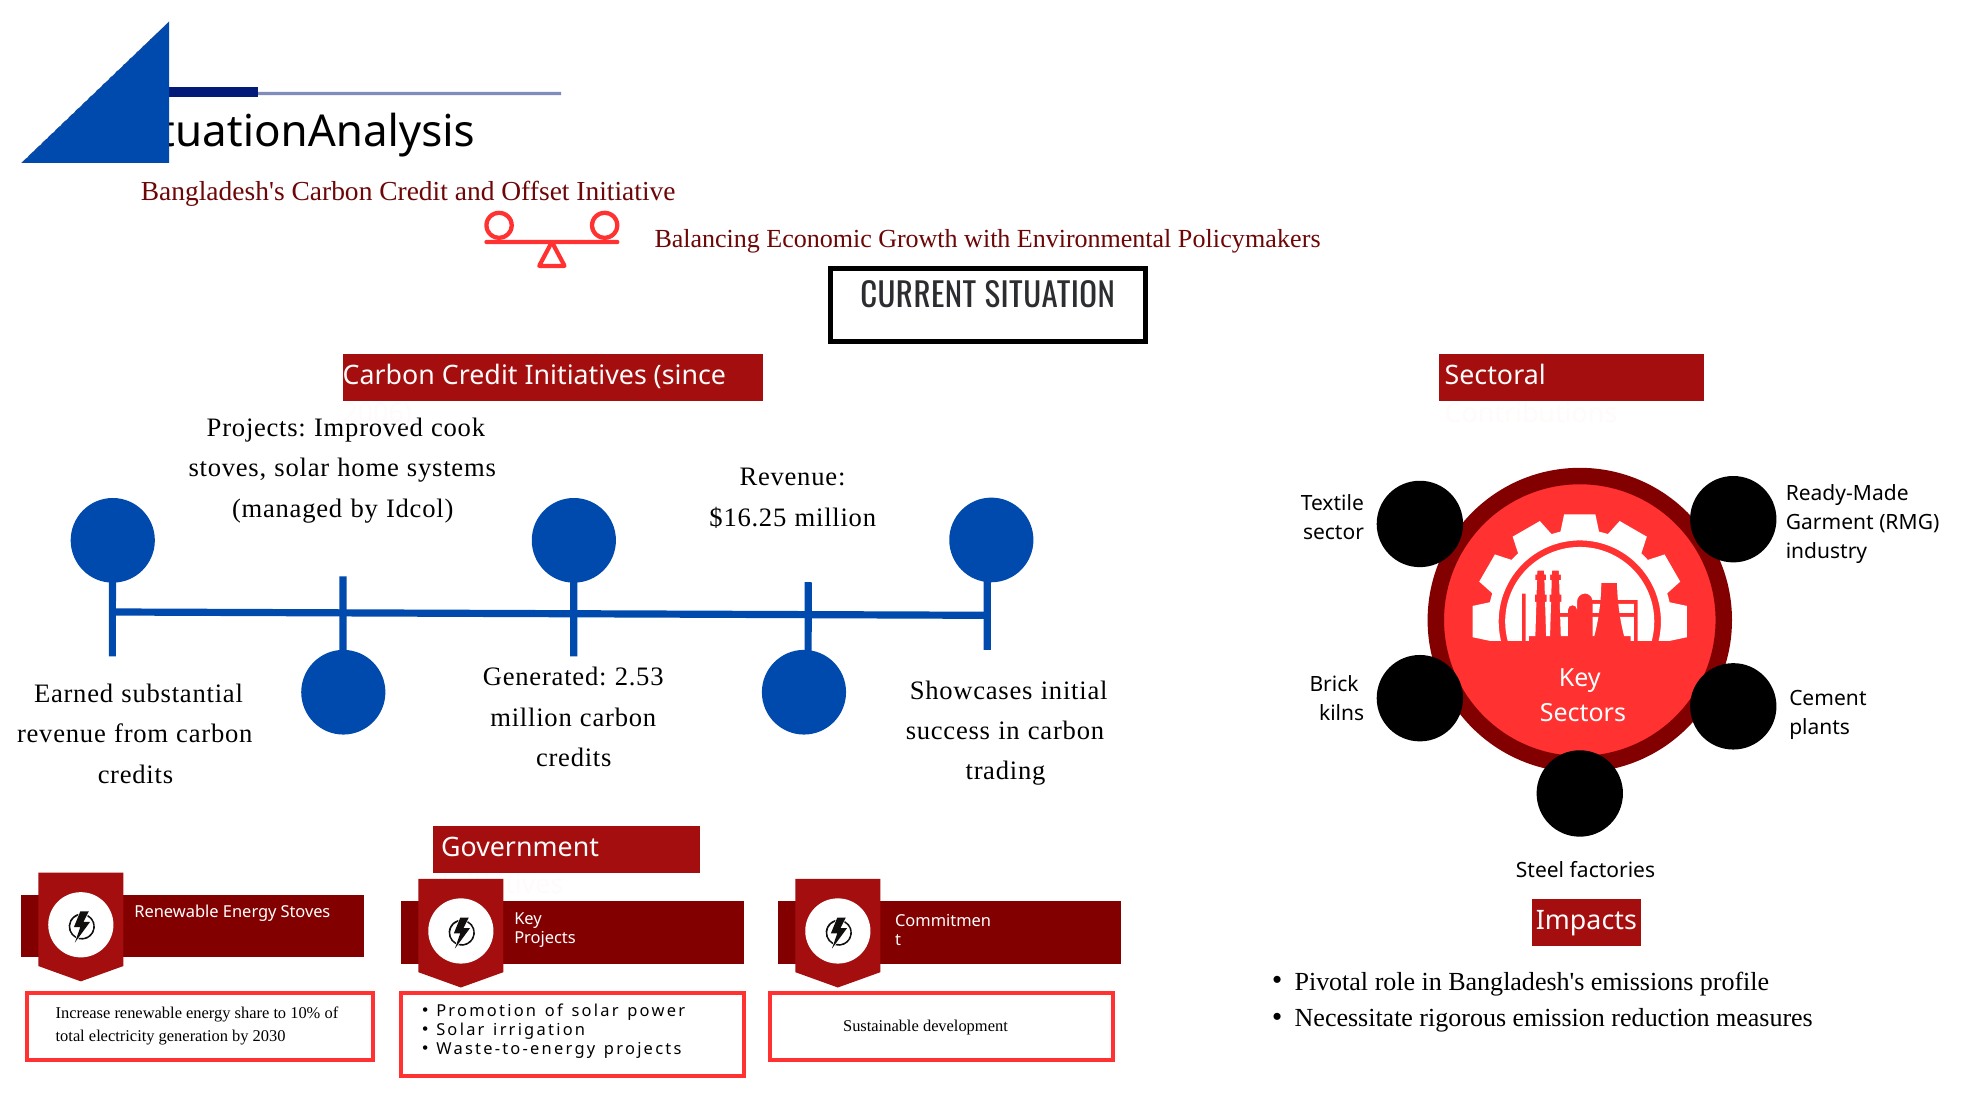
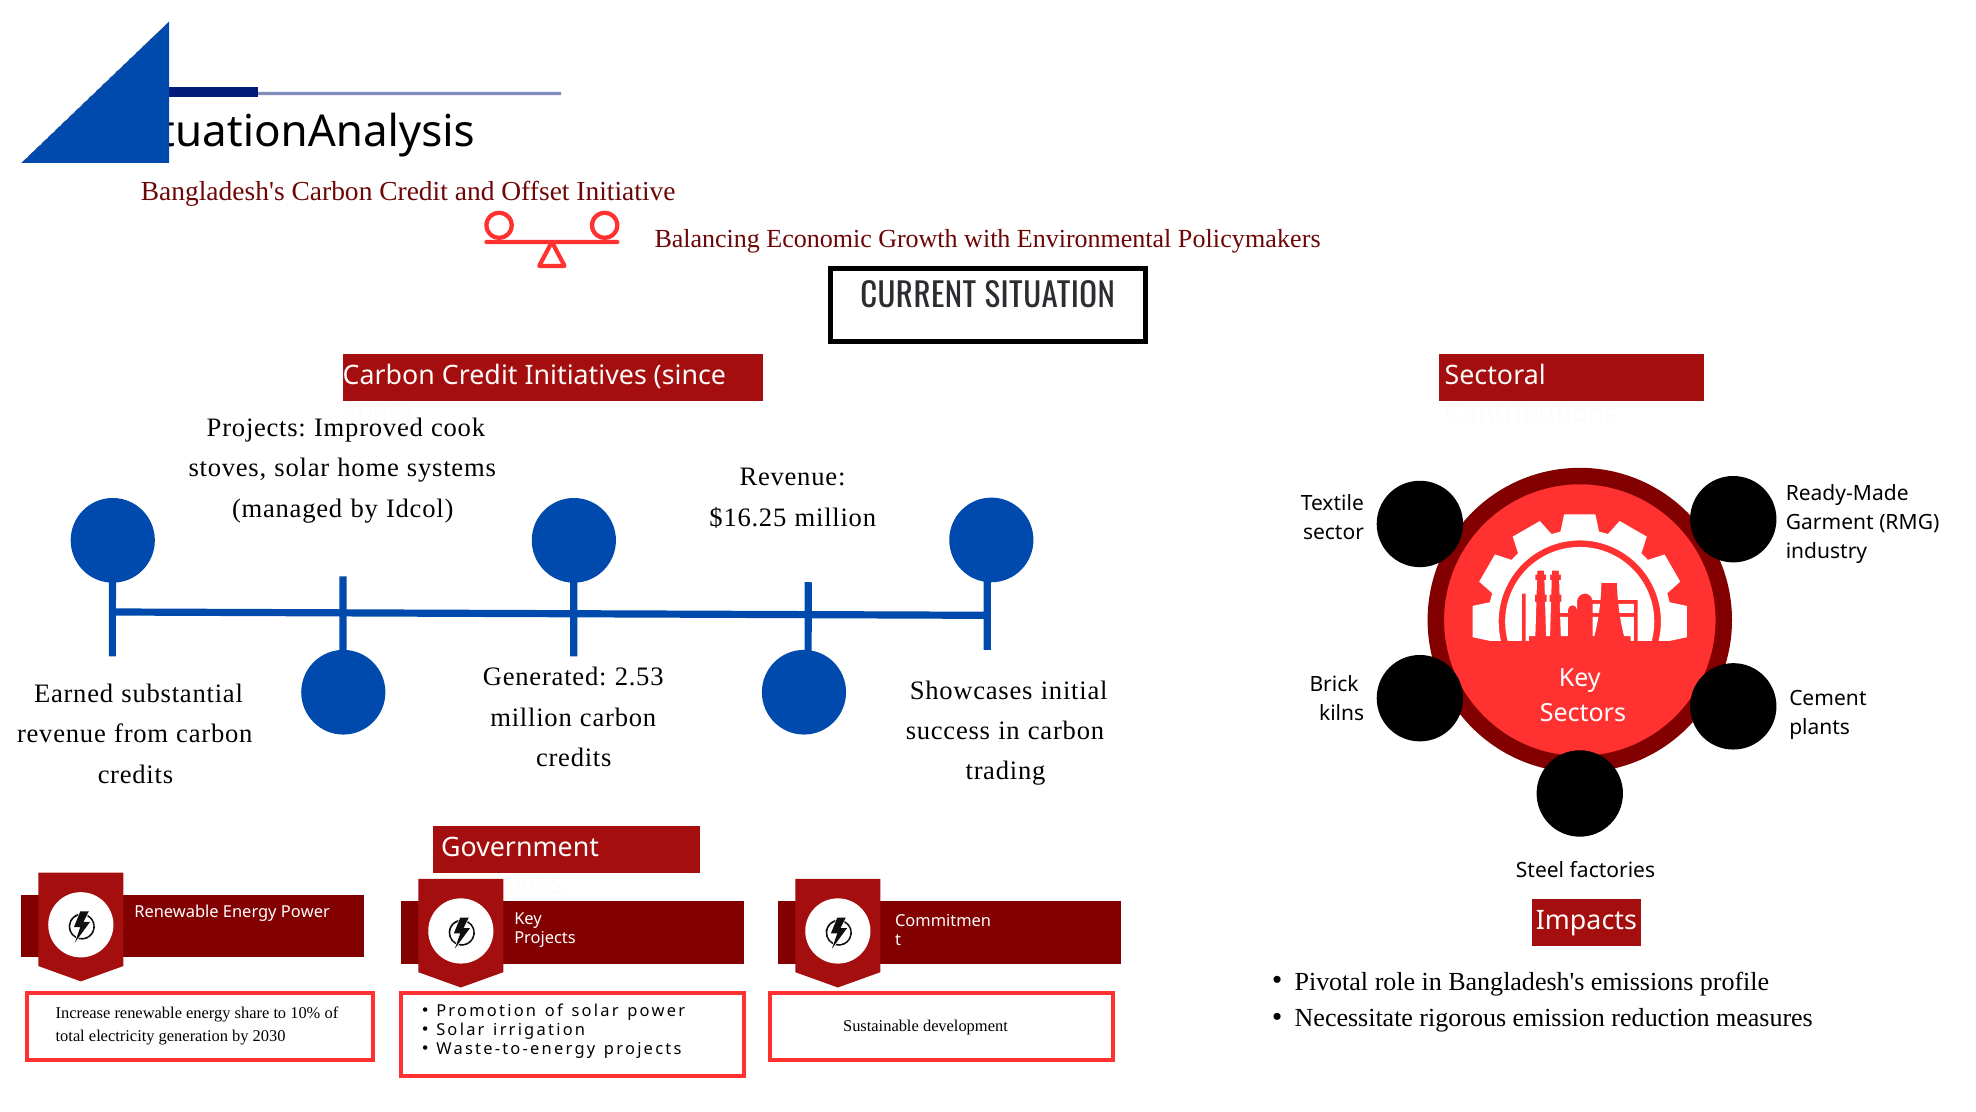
Energy Stoves: Stoves -> Power
